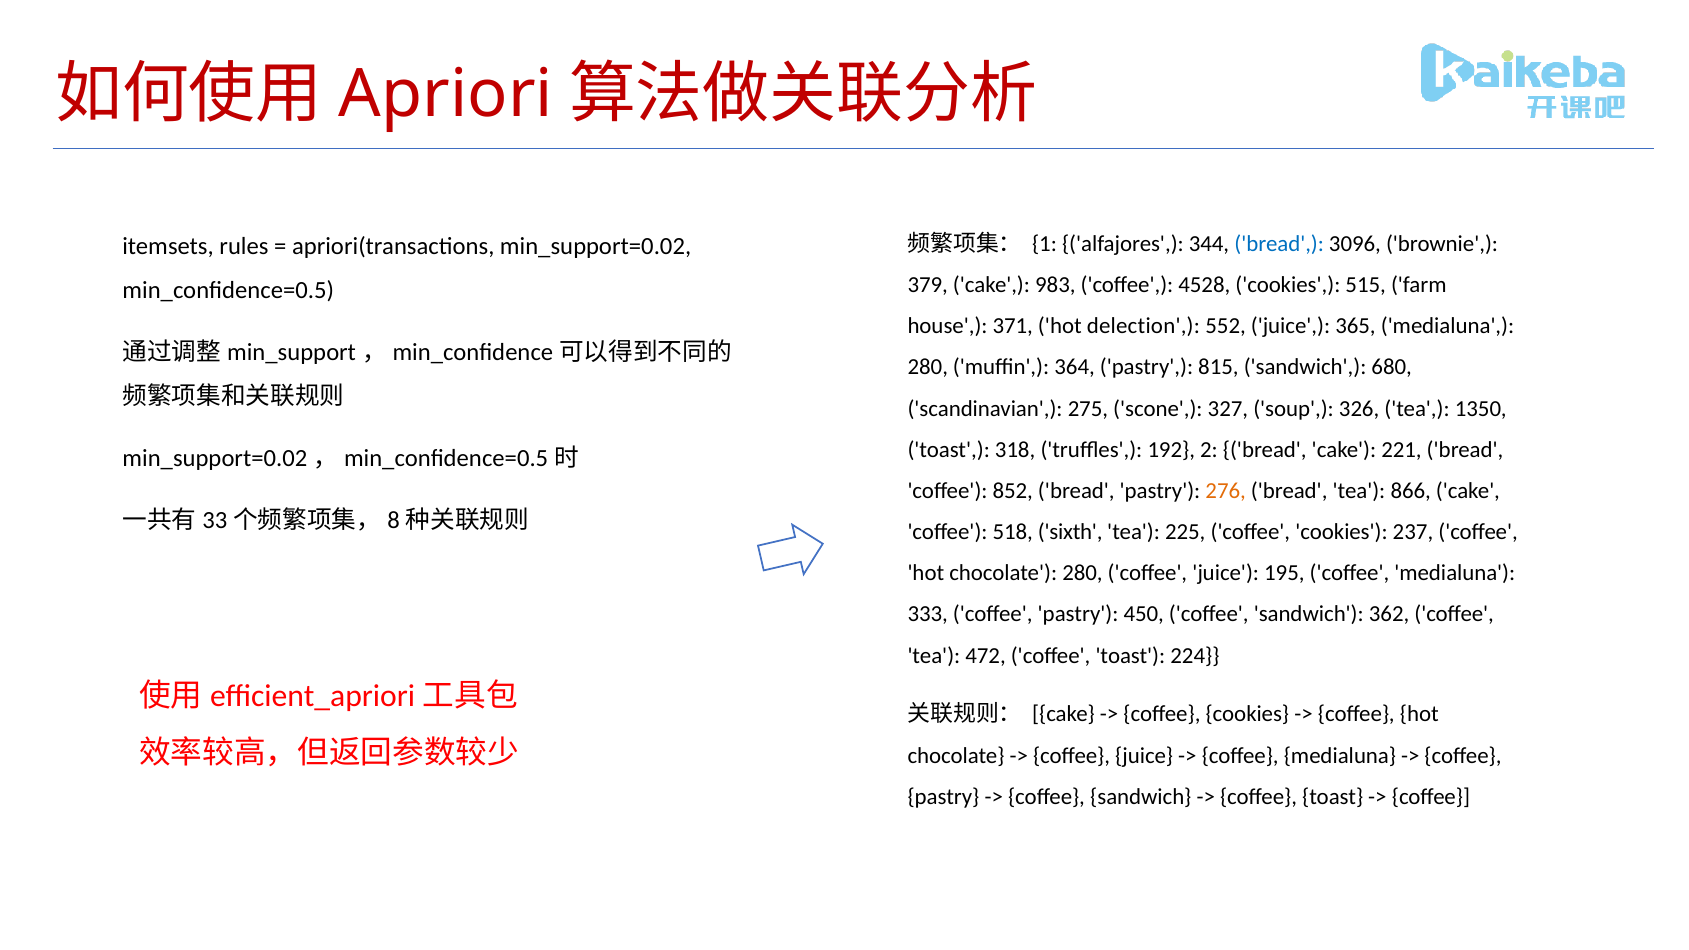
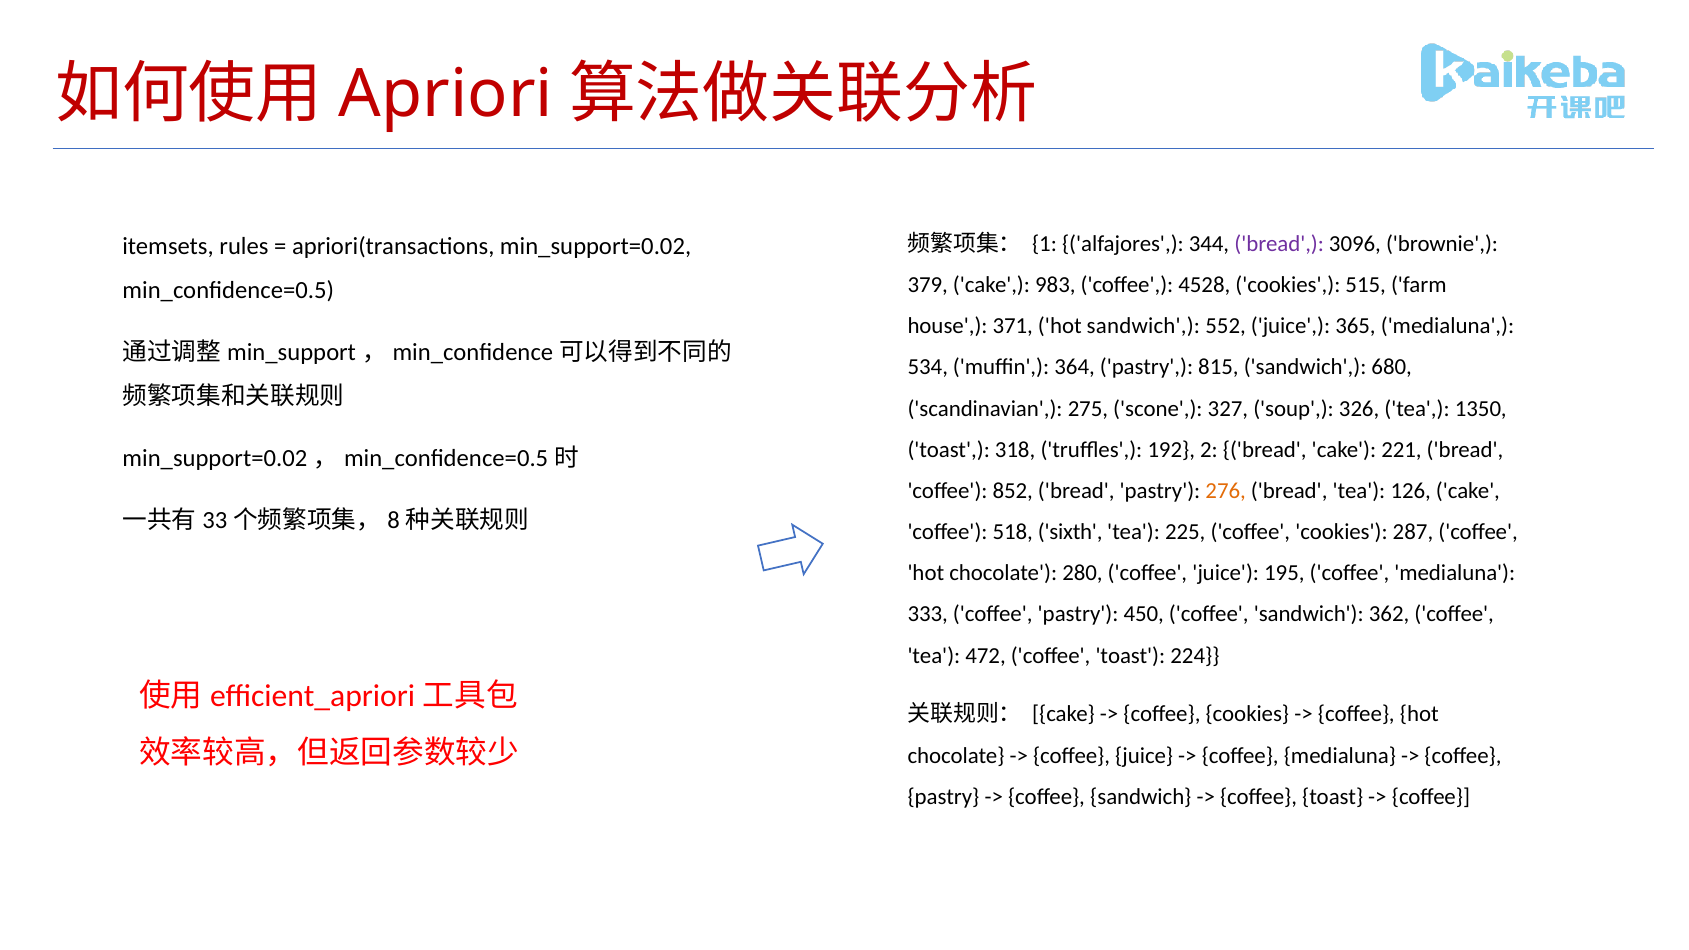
bread at (1279, 244) colour: blue -> purple
hot delection: delection -> sandwich
280 at (928, 367): 280 -> 534
866: 866 -> 126
237: 237 -> 287
